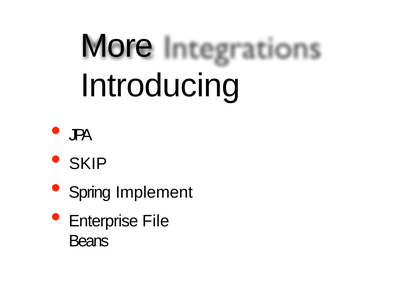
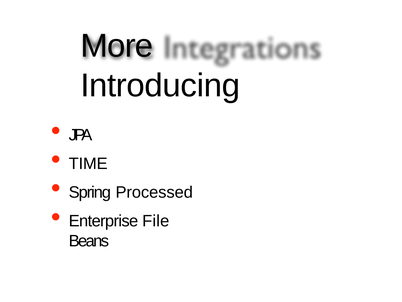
SKIP: SKIP -> TIME
Implement: Implement -> Processed
